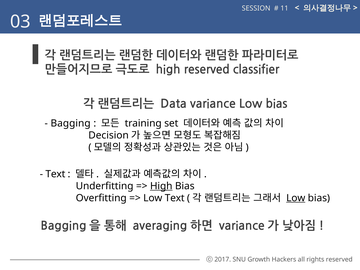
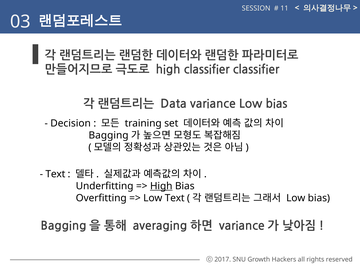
high reserved: reserved -> classifier
Bagging: Bagging -> Decision
Decision: Decision -> Bagging
Low at (296, 198) underline: present -> none
